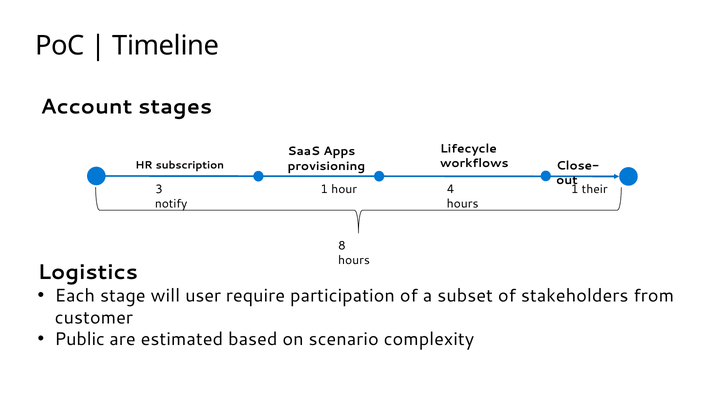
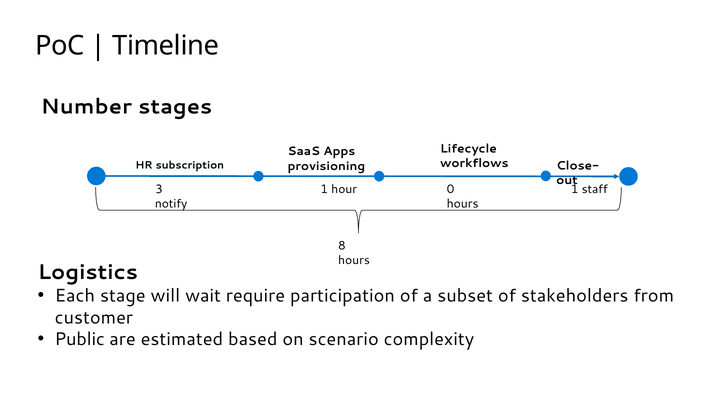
Account: Account -> Number
4: 4 -> 0
their: their -> staff
user: user -> wait
